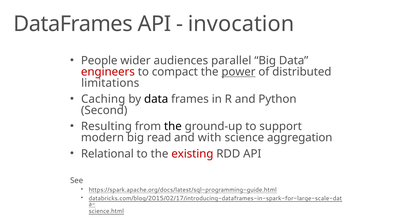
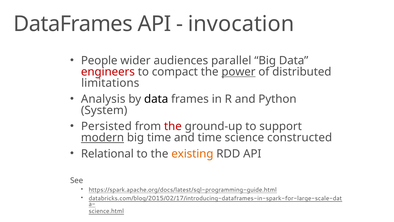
Caching: Caching -> Analysis
Second: Second -> System
Resulting: Resulting -> Persisted
the at (173, 126) colour: black -> red
modern underline: none -> present
big read: read -> time
and with: with -> time
aggregation: aggregation -> constructed
existing colour: red -> orange
